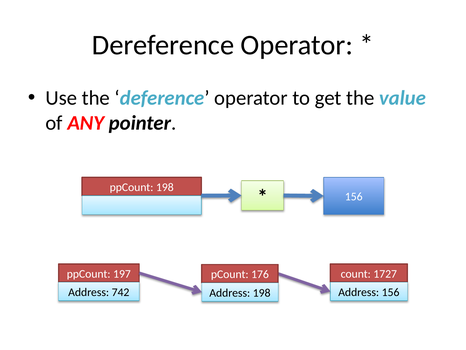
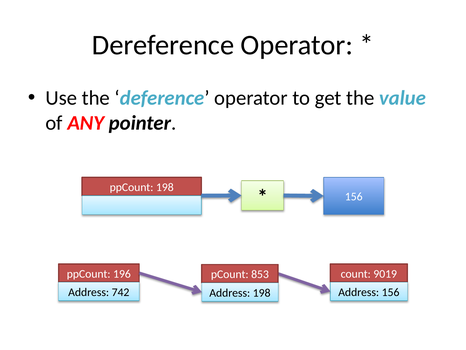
197: 197 -> 196
1727: 1727 -> 9019
176: 176 -> 853
